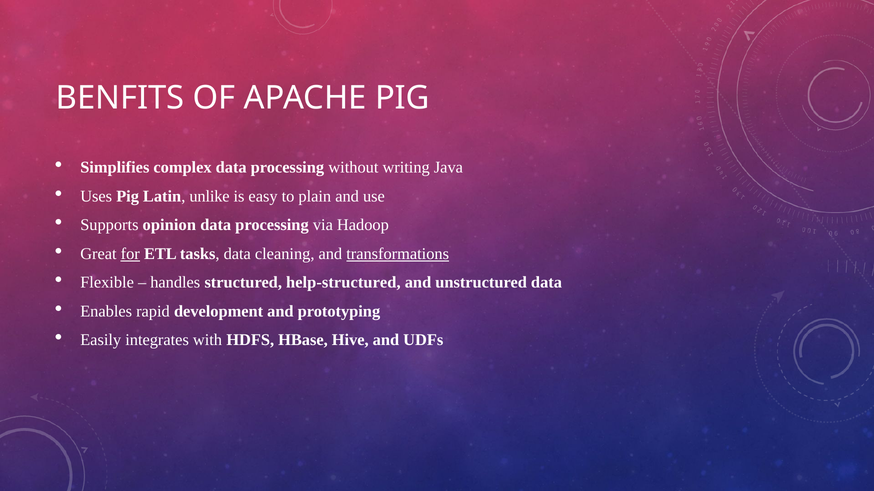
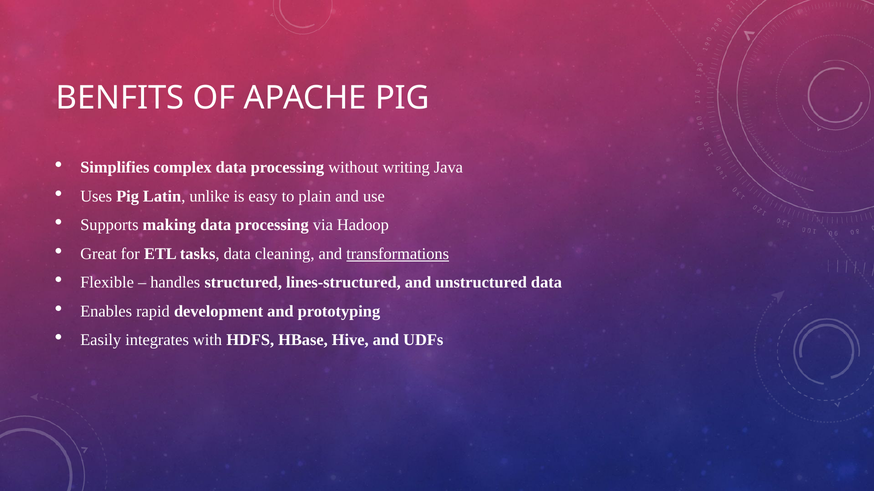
opinion: opinion -> making
for underline: present -> none
help-structured: help-structured -> lines-structured
